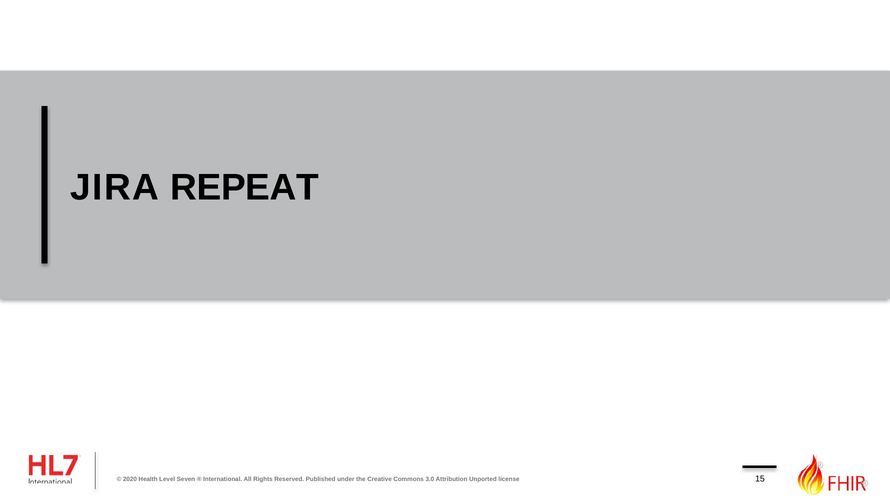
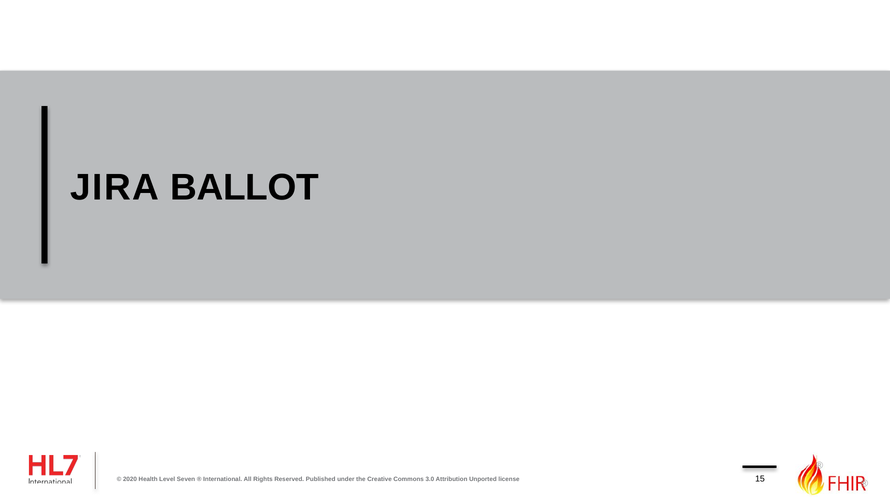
REPEAT: REPEAT -> BALLOT
